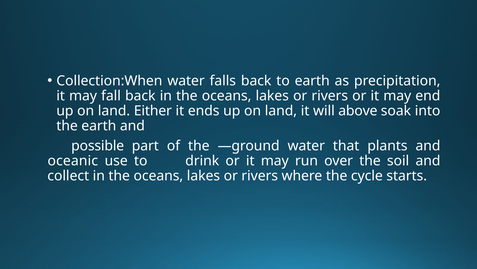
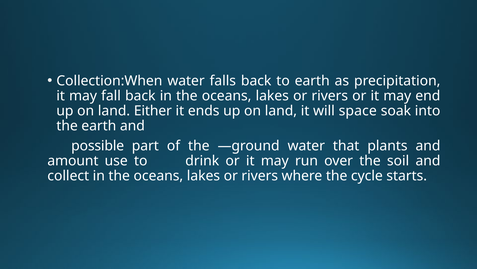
above: above -> space
oceanic: oceanic -> amount
